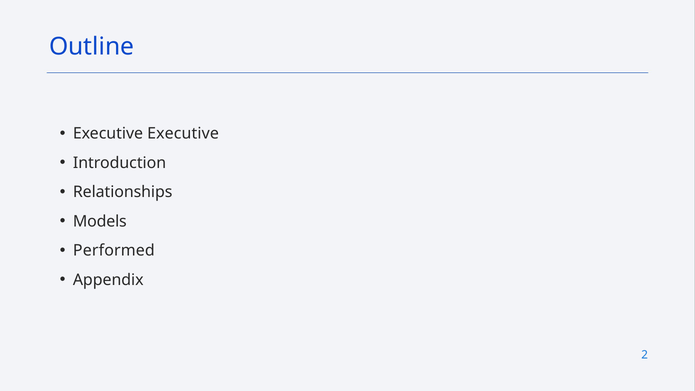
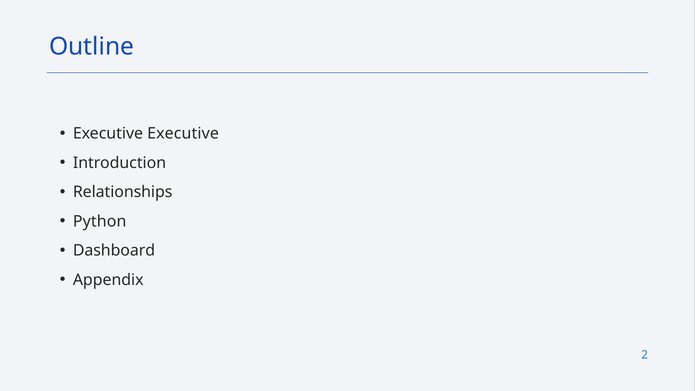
Models: Models -> Python
Performed: Performed -> Dashboard
